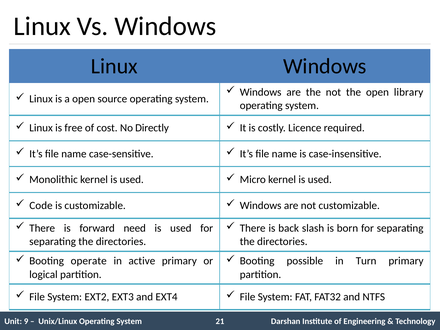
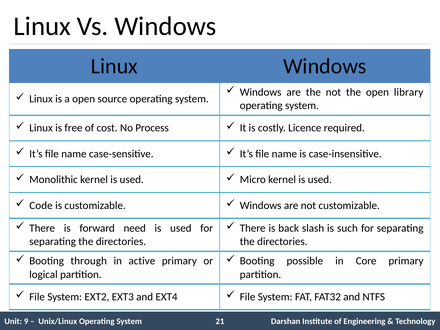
Directly: Directly -> Process
born: born -> such
operate: operate -> through
Turn: Turn -> Core
